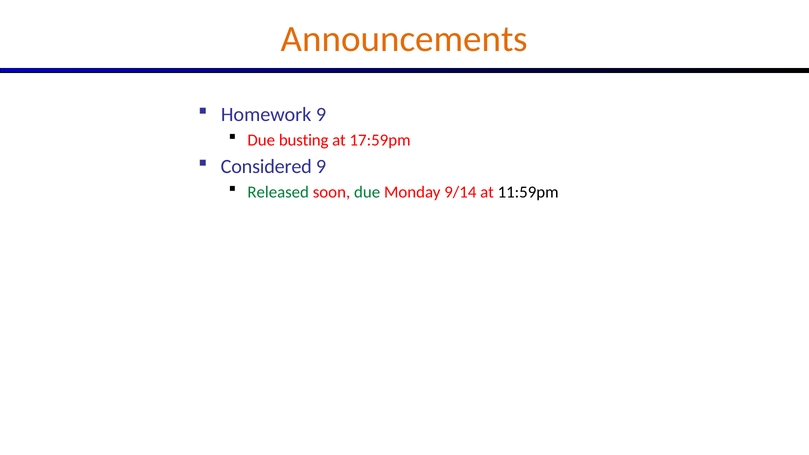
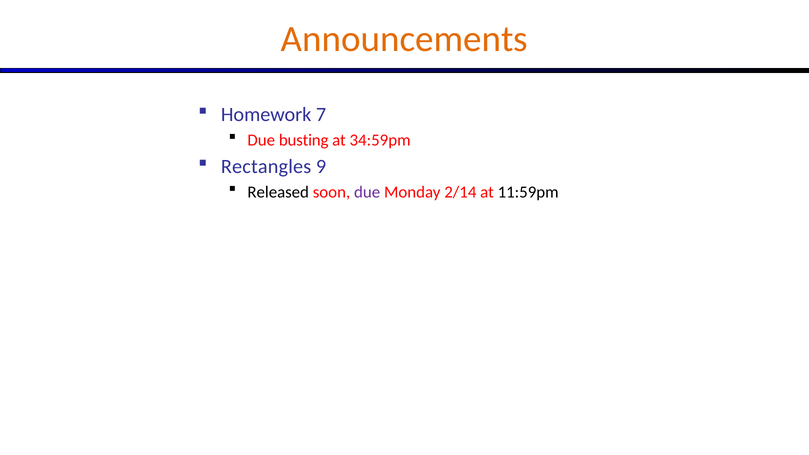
Homework 9: 9 -> 7
17:59pm: 17:59pm -> 34:59pm
Considered: Considered -> Rectangles
Released colour: green -> black
due at (367, 192) colour: green -> purple
9/14: 9/14 -> 2/14
